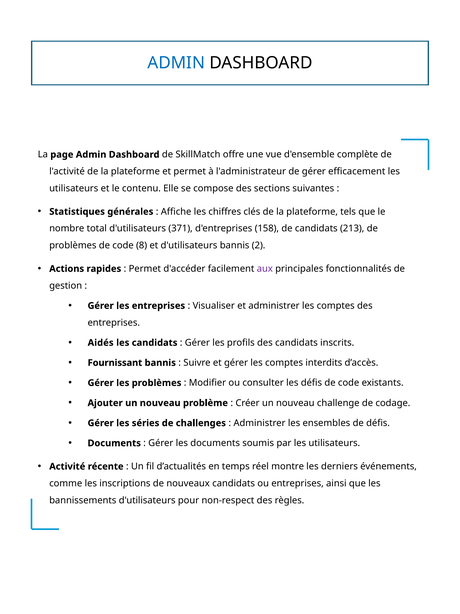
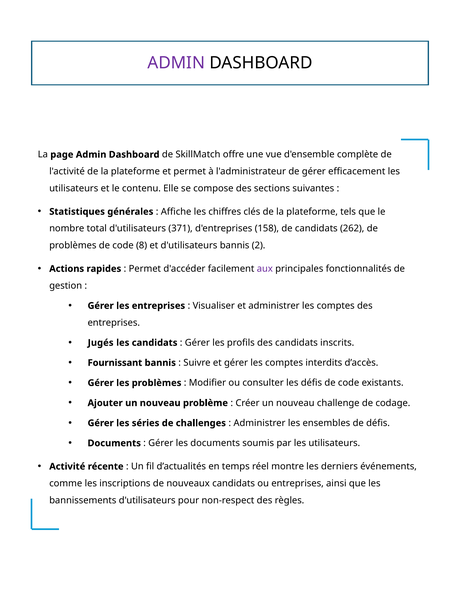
ADMIN at (176, 63) colour: blue -> purple
213: 213 -> 262
Aidés: Aidés -> Jugés
